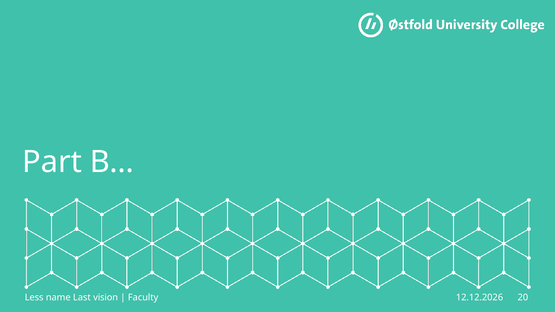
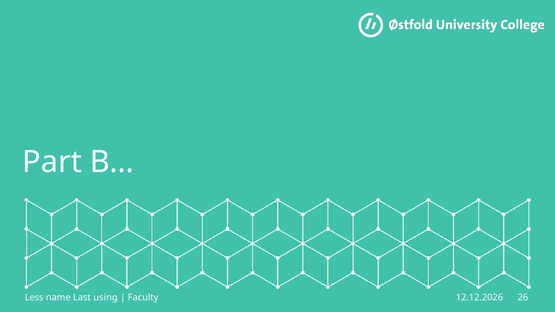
vision: vision -> using
20: 20 -> 26
